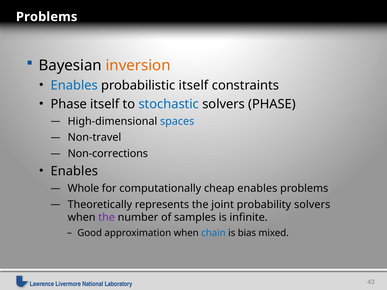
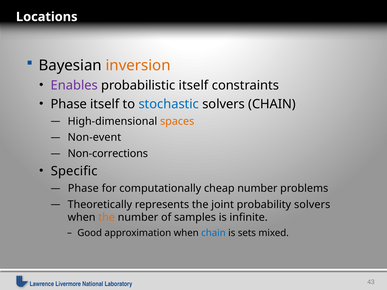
Problems at (47, 17): Problems -> Locations
Enables at (74, 85) colour: blue -> purple
solvers PHASE: PHASE -> CHAIN
spaces colour: blue -> orange
Non-travel: Non-travel -> Non-event
Enables at (74, 171): Enables -> Specific
Whole at (83, 189): Whole -> Phase
cheap enables: enables -> number
the at (107, 218) colour: purple -> orange
bias: bias -> sets
